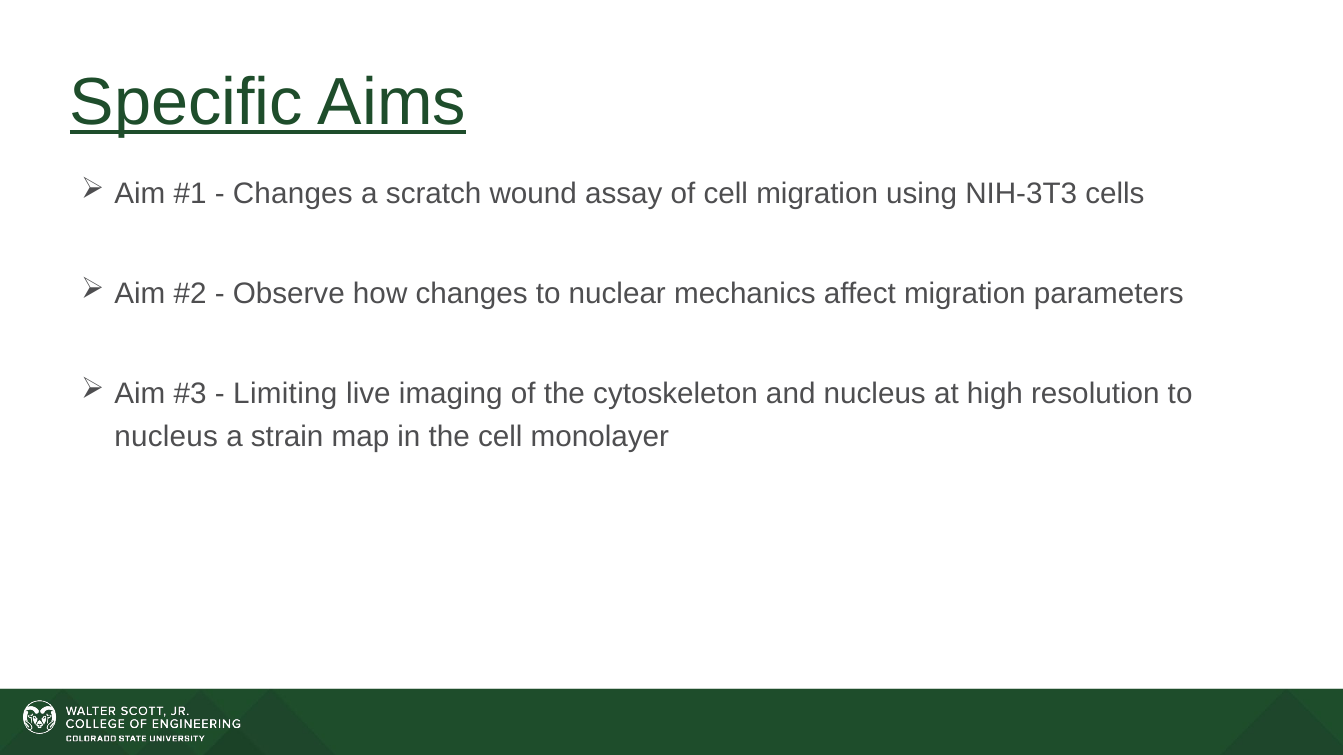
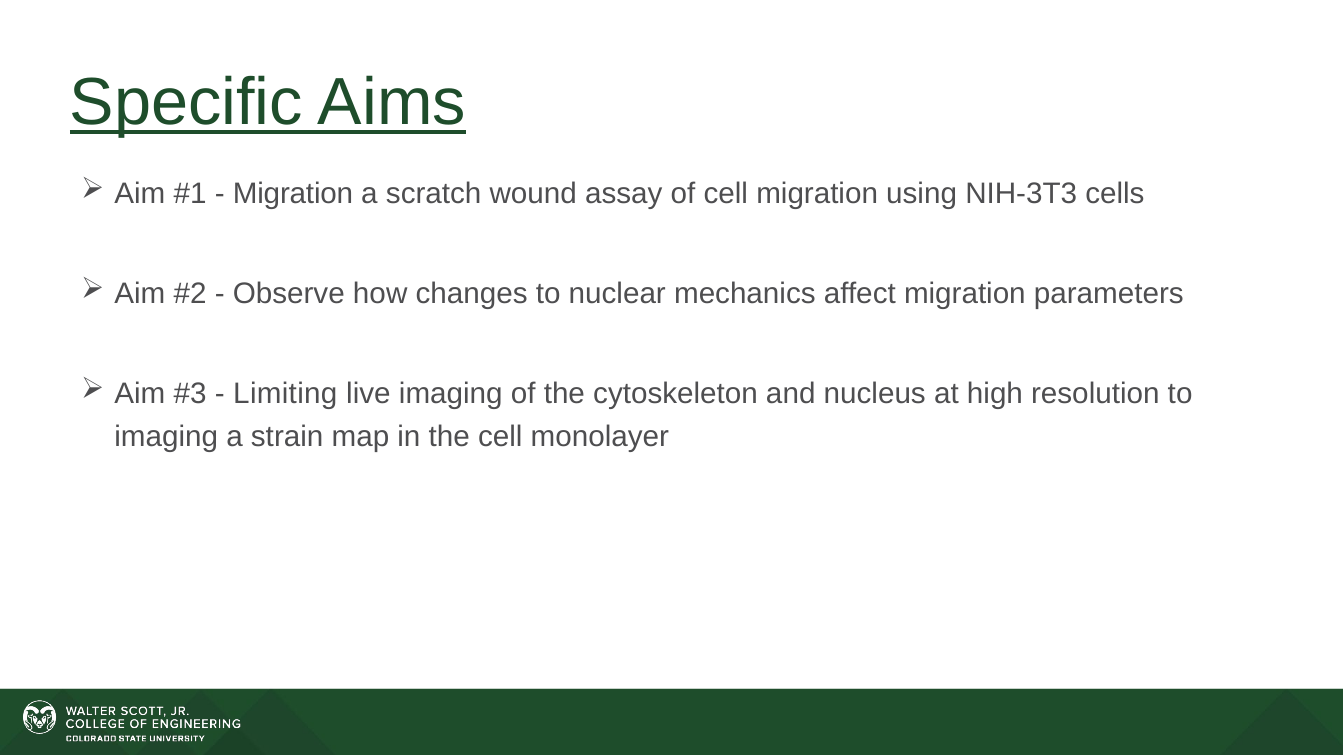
Changes at (293, 194): Changes -> Migration
nucleus at (166, 437): nucleus -> imaging
